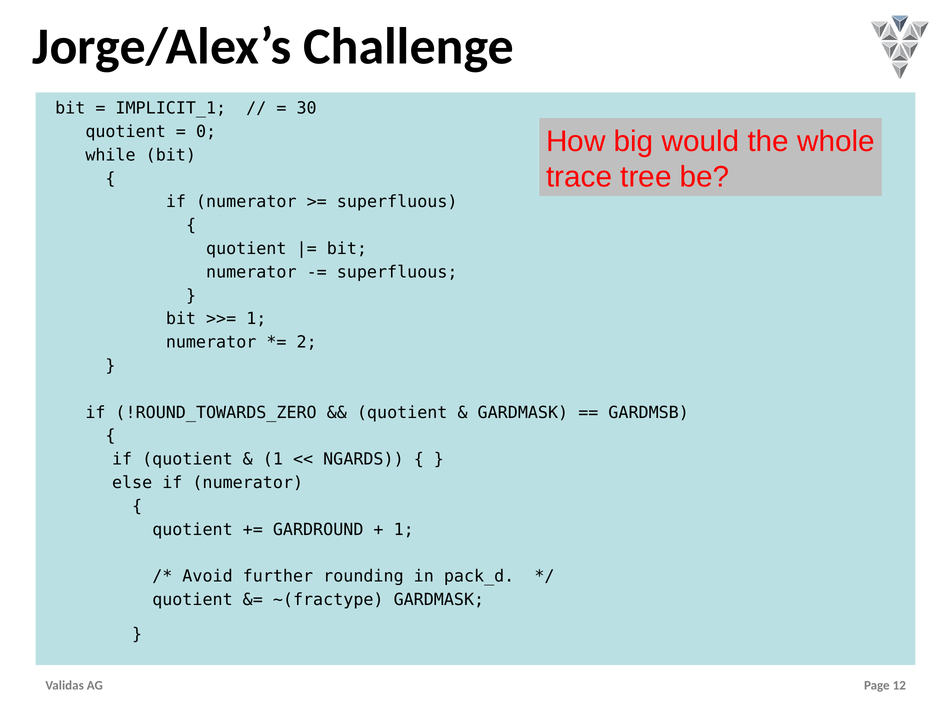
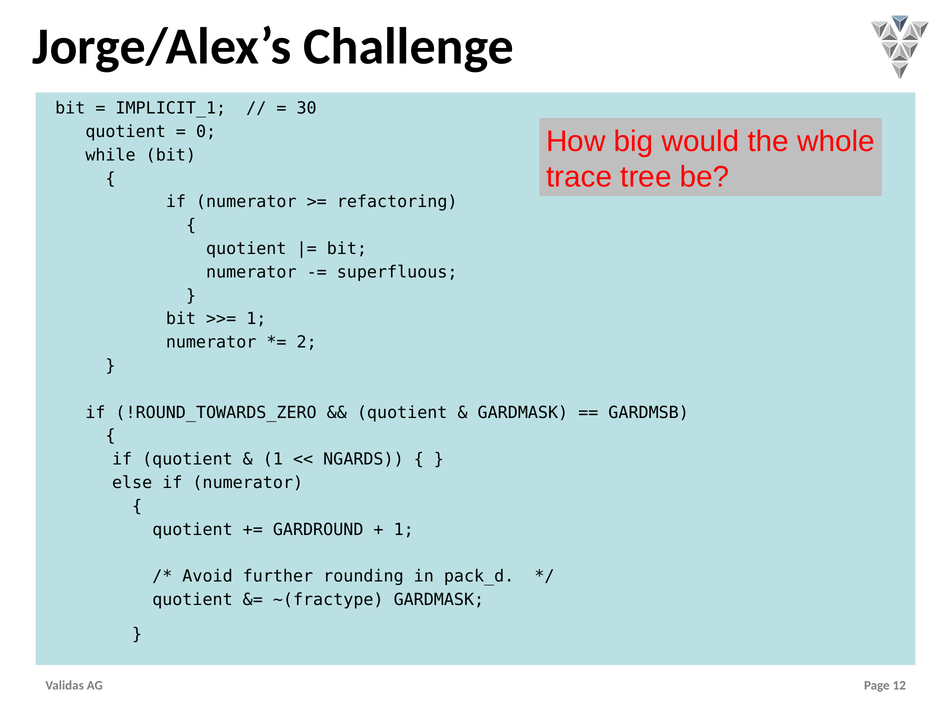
superfluous at (397, 202): superfluous -> refactoring
